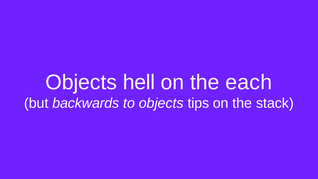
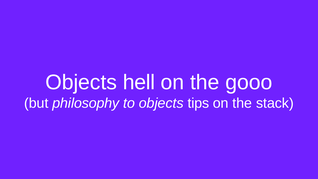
each: each -> gooo
backwards: backwards -> philosophy
